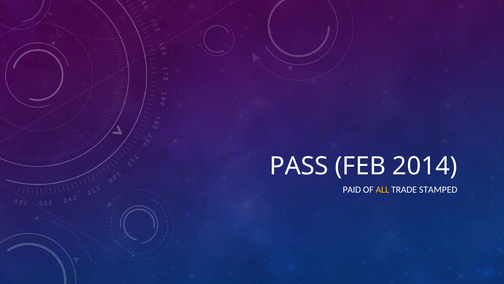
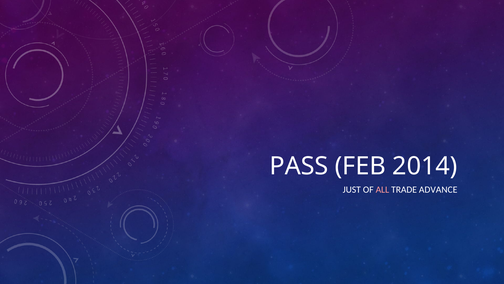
PAID: PAID -> JUST
ALL colour: yellow -> pink
STAMPED: STAMPED -> ADVANCE
